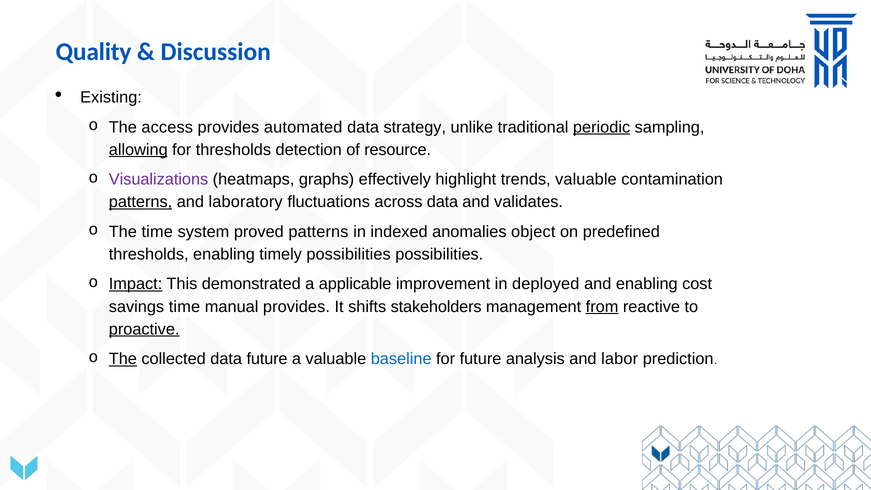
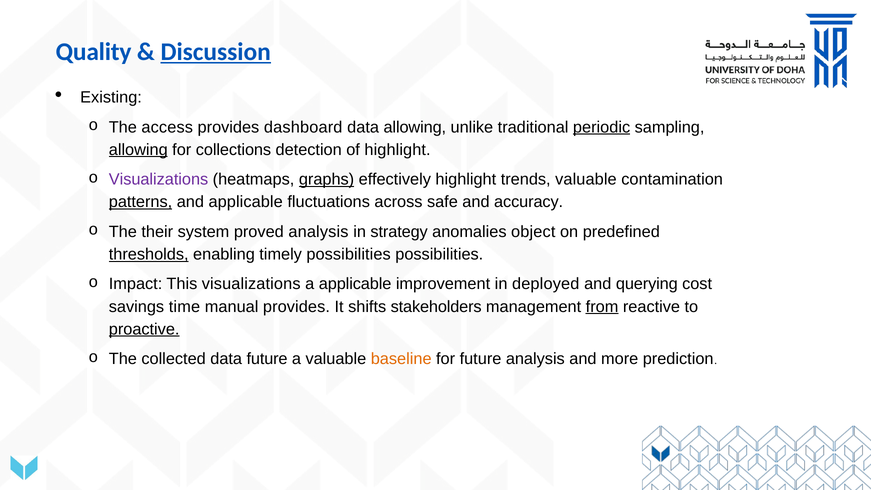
Discussion underline: none -> present
automated: automated -> dashboard
data strategy: strategy -> allowing
for thresholds: thresholds -> collections
of resource: resource -> highlight
graphs underline: none -> present
and laboratory: laboratory -> applicable
across data: data -> safe
validates: validates -> accuracy
The time: time -> their
proved patterns: patterns -> analysis
indexed: indexed -> strategy
thresholds at (149, 254) underline: none -> present
Impact underline: present -> none
This demonstrated: demonstrated -> visualizations
and enabling: enabling -> querying
The at (123, 359) underline: present -> none
baseline colour: blue -> orange
labor: labor -> more
